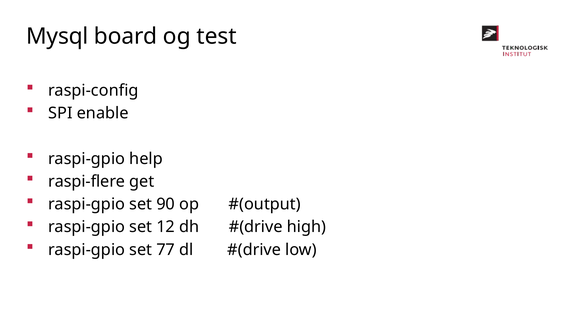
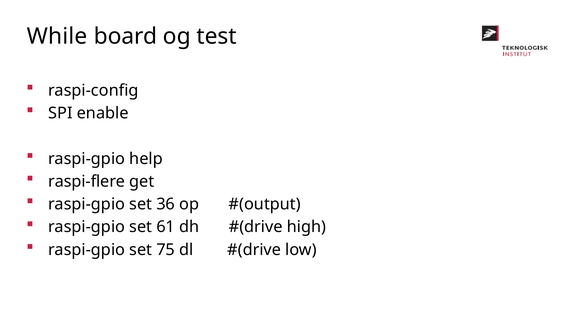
Mysql: Mysql -> While
90: 90 -> 36
12: 12 -> 61
77: 77 -> 75
